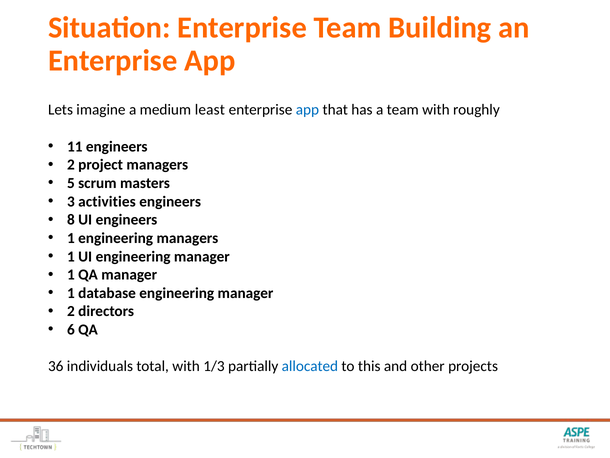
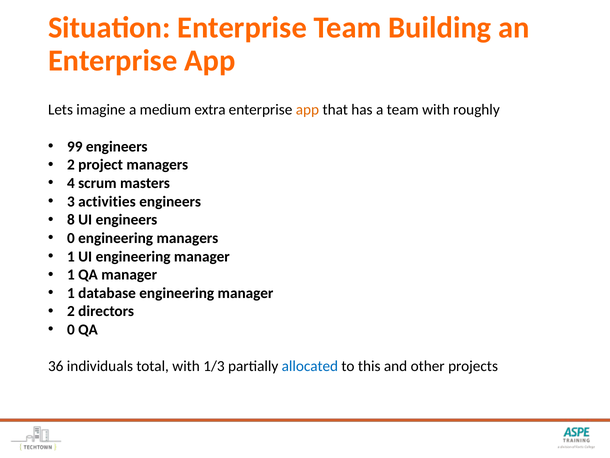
least: least -> extra
app at (307, 110) colour: blue -> orange
11: 11 -> 99
5: 5 -> 4
1 at (71, 238): 1 -> 0
6 at (71, 329): 6 -> 0
